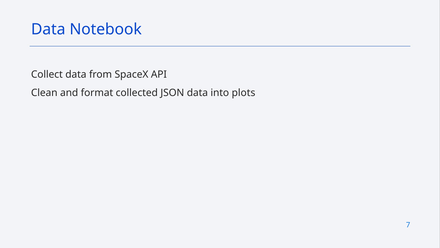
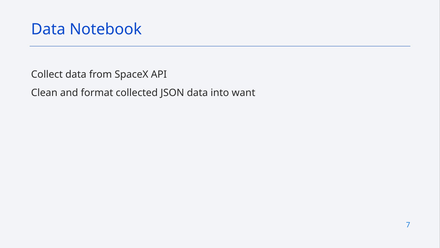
plots: plots -> want
